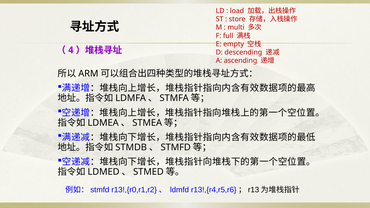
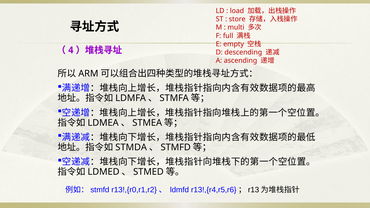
STMDB: STMDB -> STMDA
